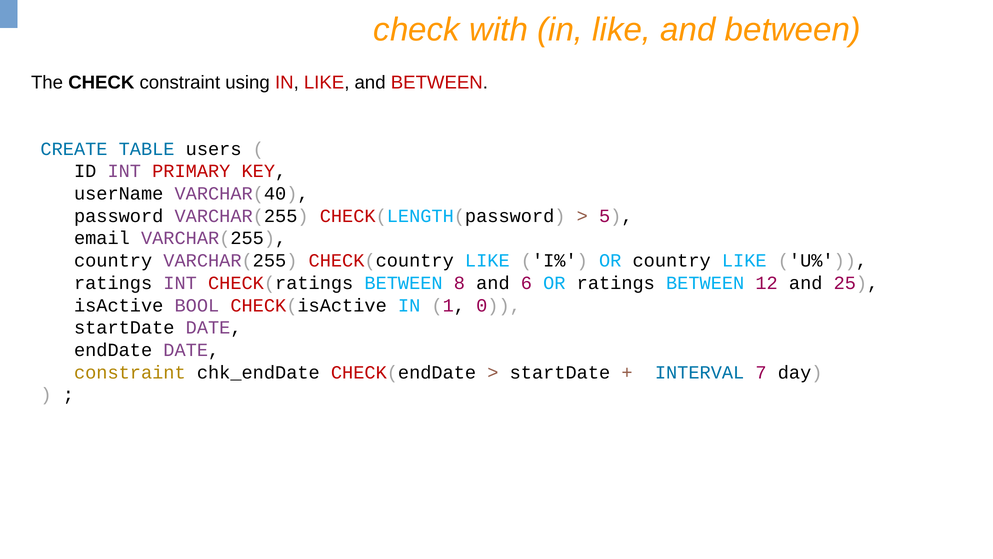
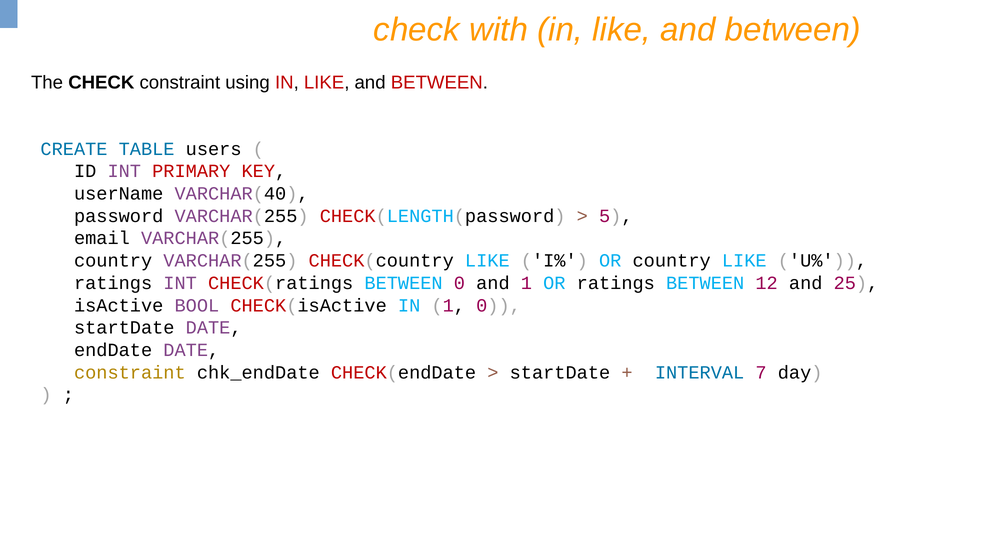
BETWEEN 8: 8 -> 0
and 6: 6 -> 1
